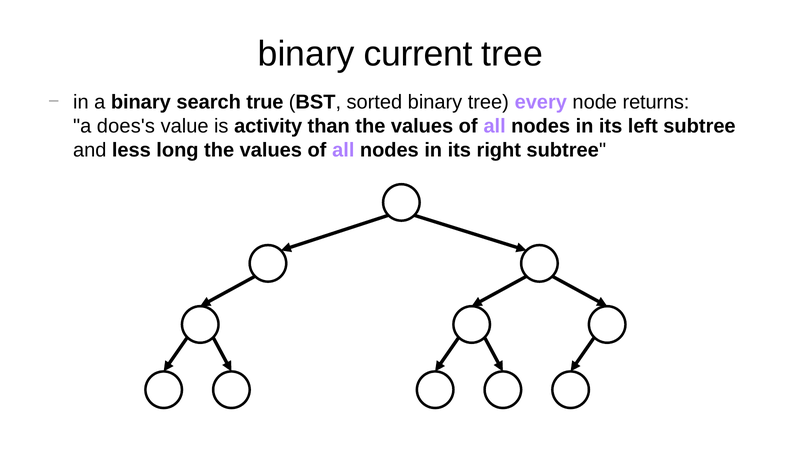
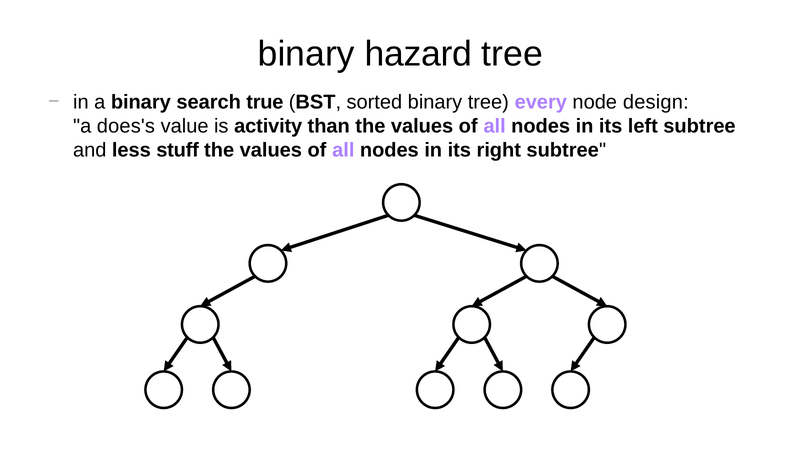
current: current -> hazard
returns: returns -> design
long: long -> stuff
